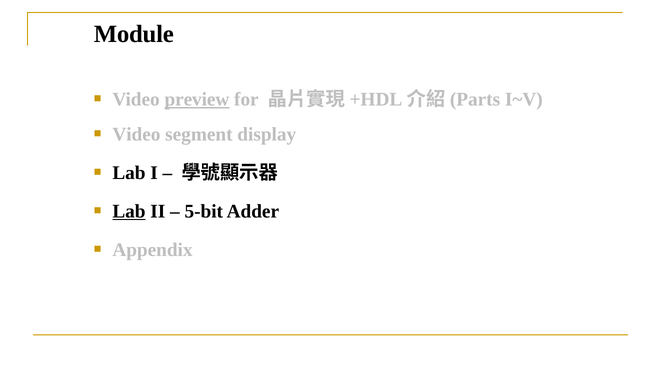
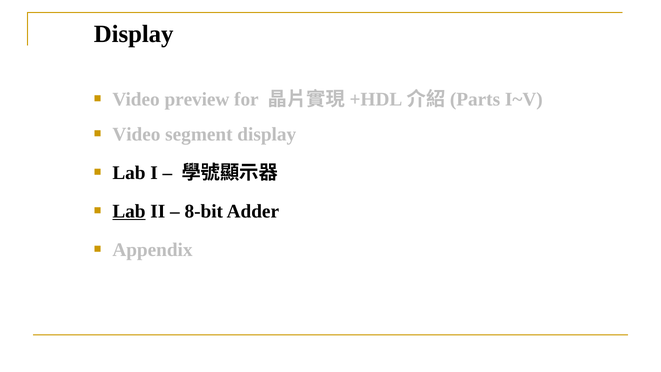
Module at (134, 34): Module -> Display
preview underline: present -> none
5-bit: 5-bit -> 8-bit
